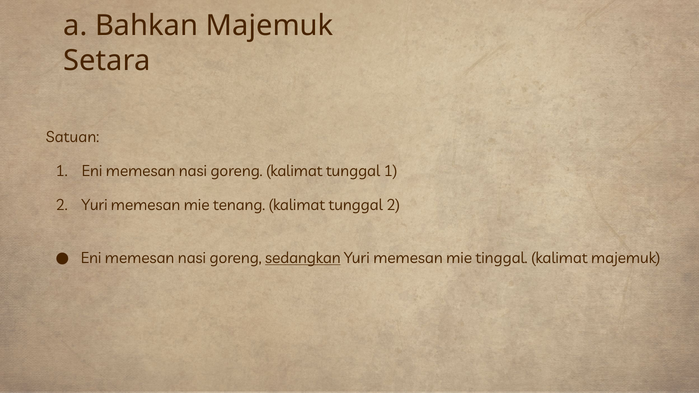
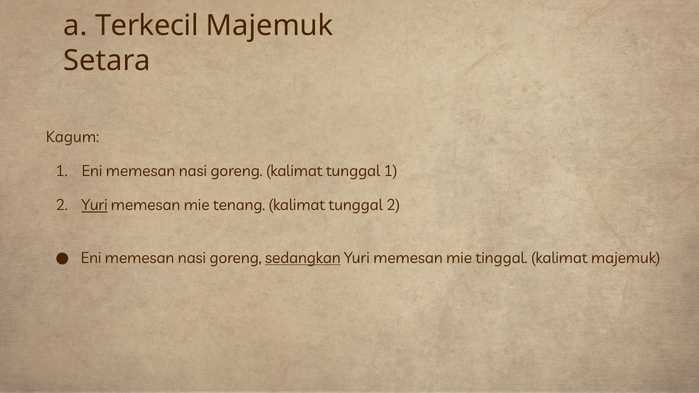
Bahkan: Bahkan -> Terkecil
Satuan: Satuan -> Kagum
Yuri at (95, 205) underline: none -> present
